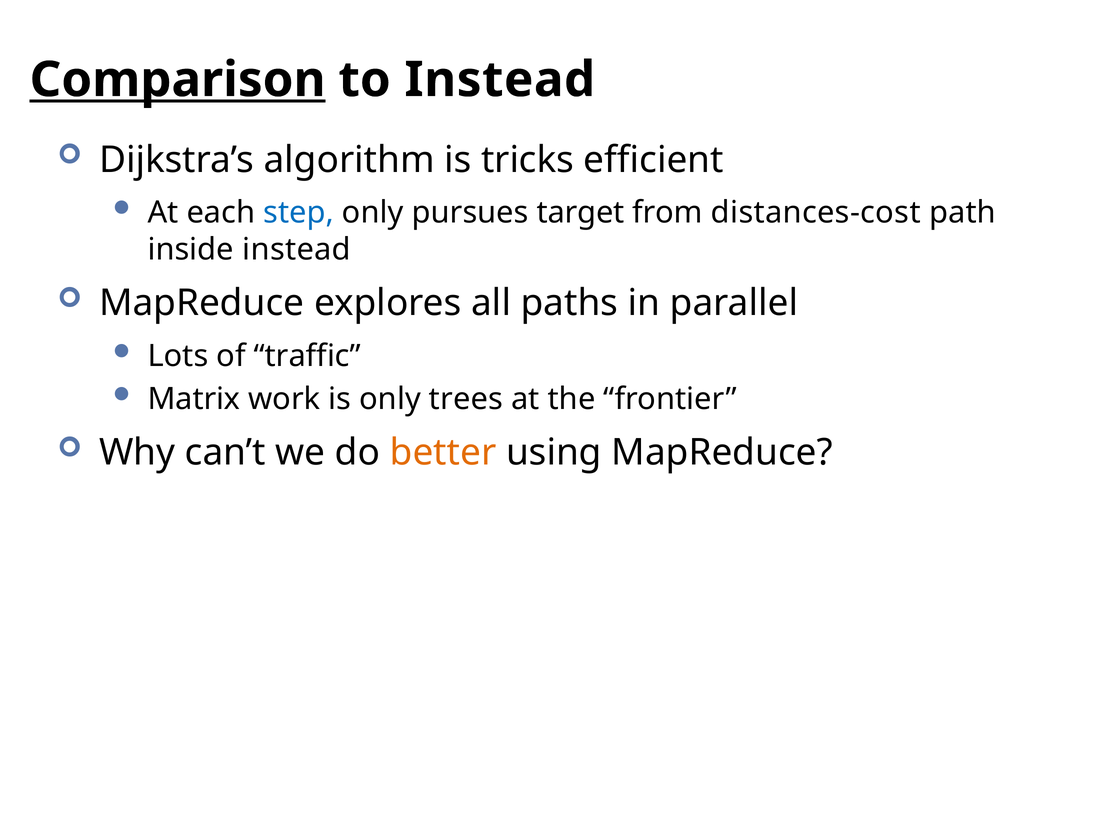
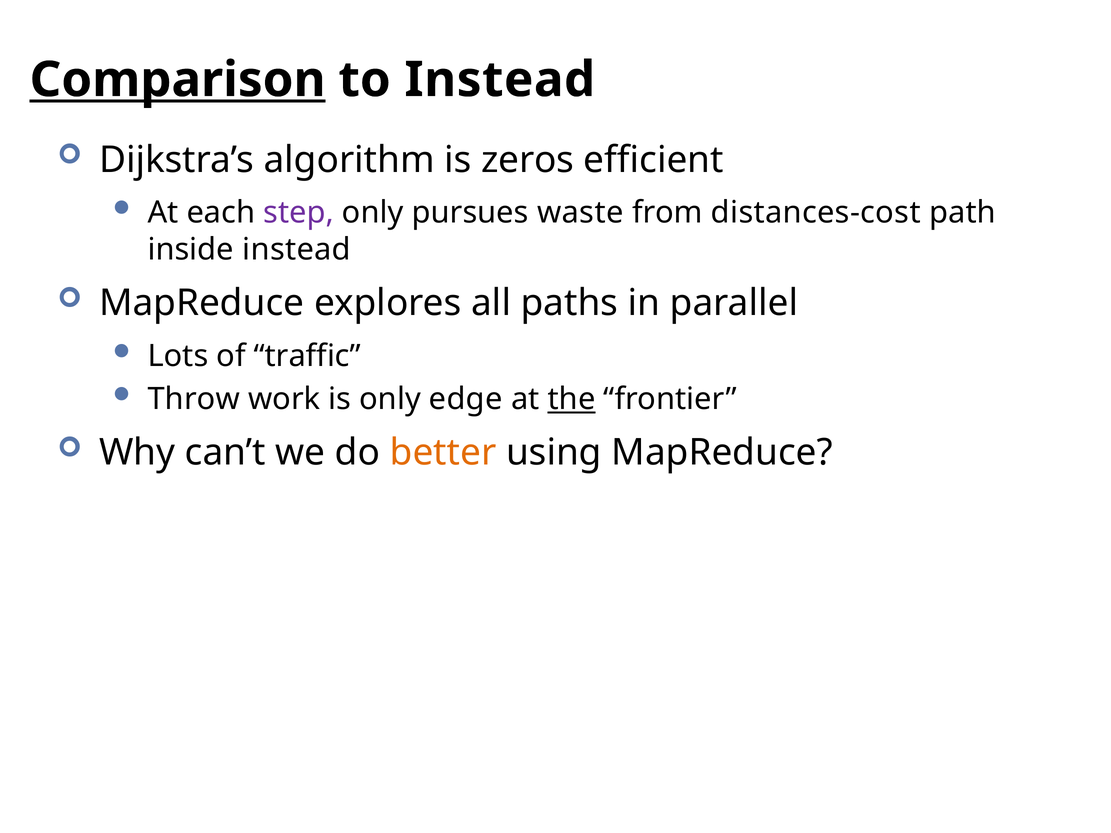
tricks: tricks -> zeros
step colour: blue -> purple
target: target -> waste
Matrix: Matrix -> Throw
trees: trees -> edge
the underline: none -> present
